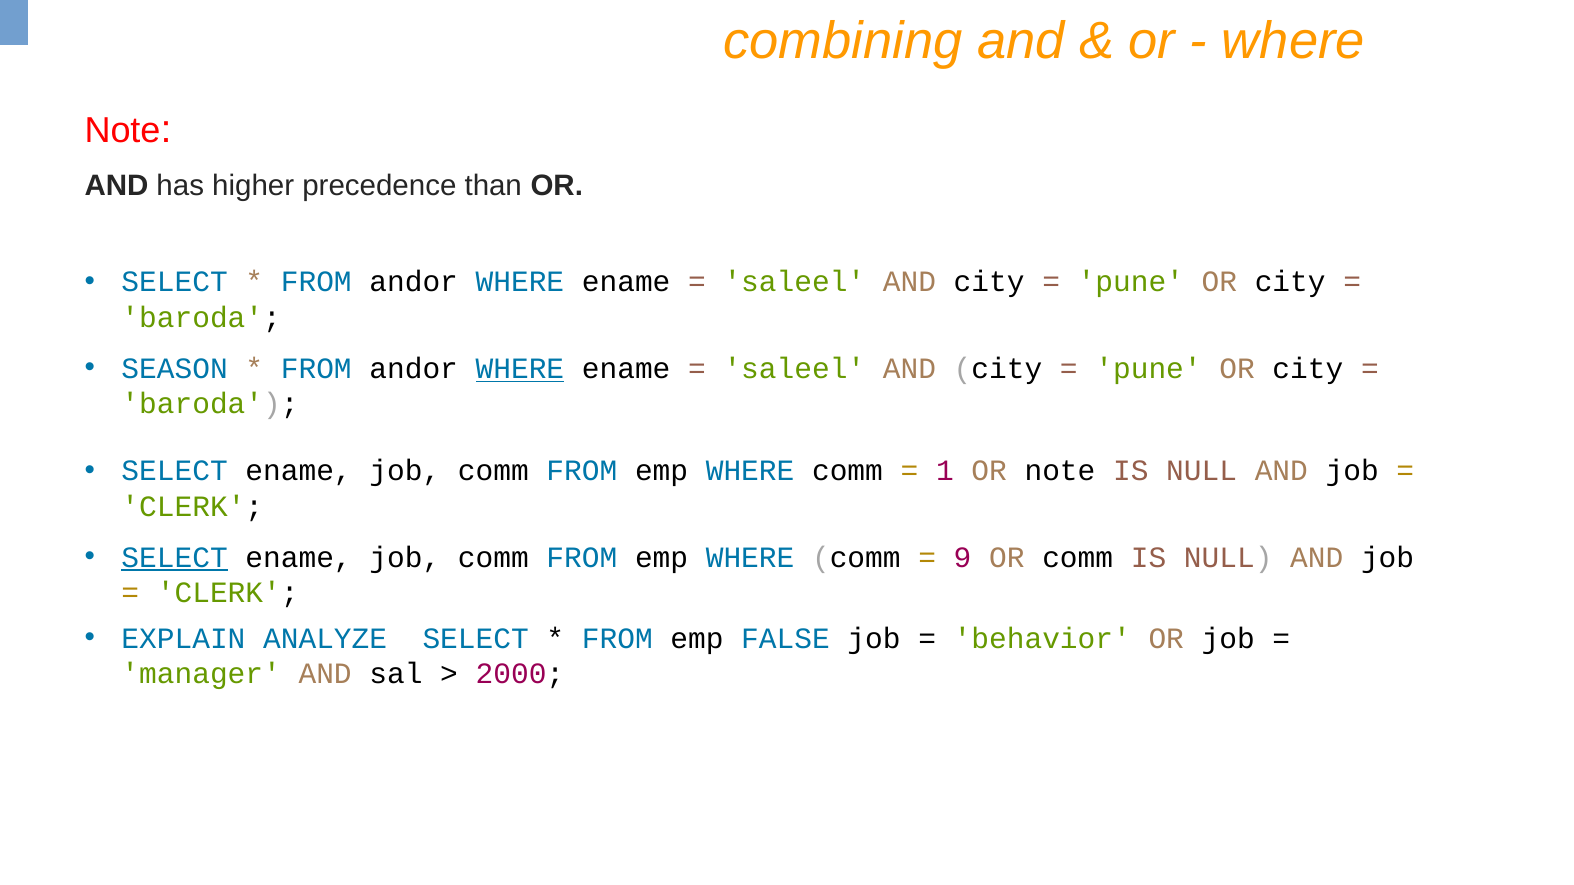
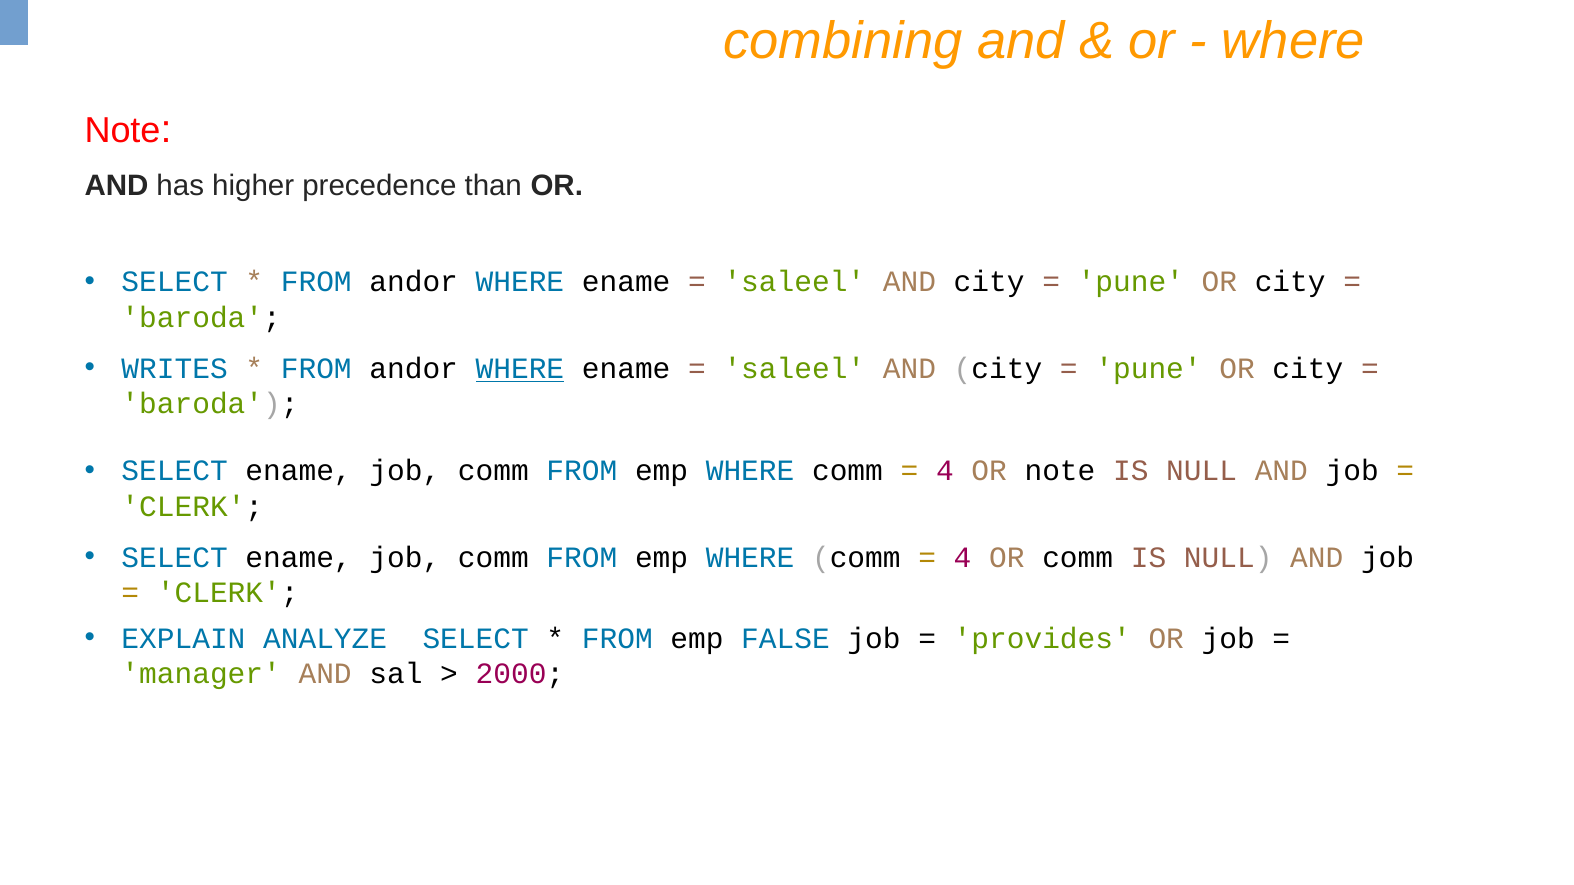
SEASON: SEASON -> WRITES
1 at (945, 471): 1 -> 4
SELECT at (175, 558) underline: present -> none
9 at (963, 558): 9 -> 4
behavior: behavior -> provides
